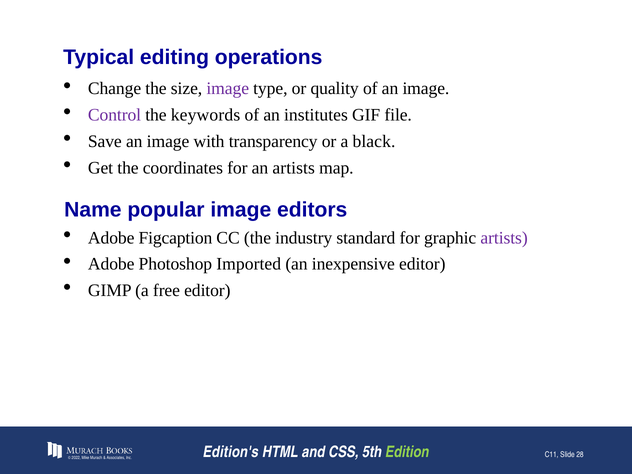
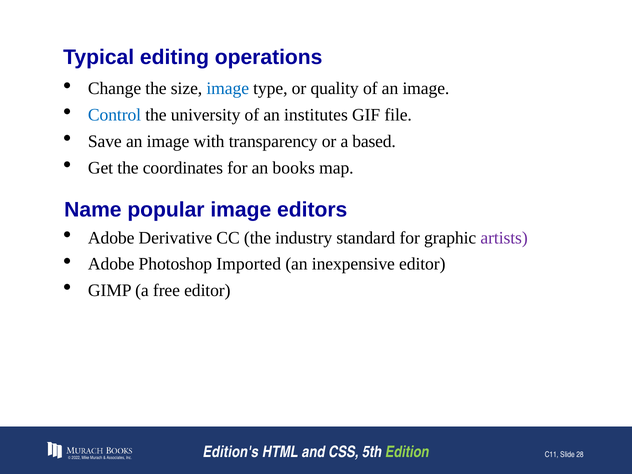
image at (228, 89) colour: purple -> blue
Control colour: purple -> blue
keywords: keywords -> university
black: black -> based
an artists: artists -> books
Figcaption: Figcaption -> Derivative
